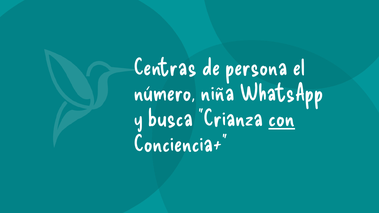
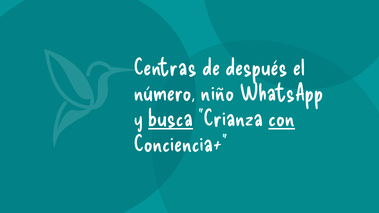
persona: persona -> después
niña: niña -> niño
busca underline: none -> present
